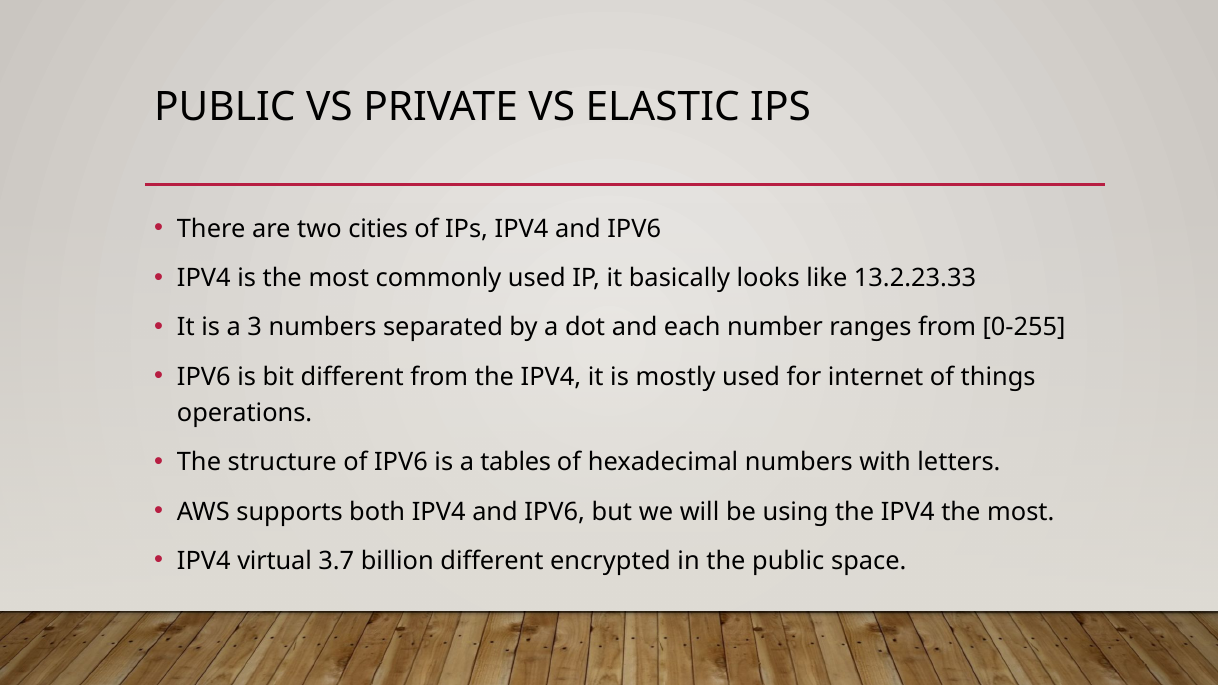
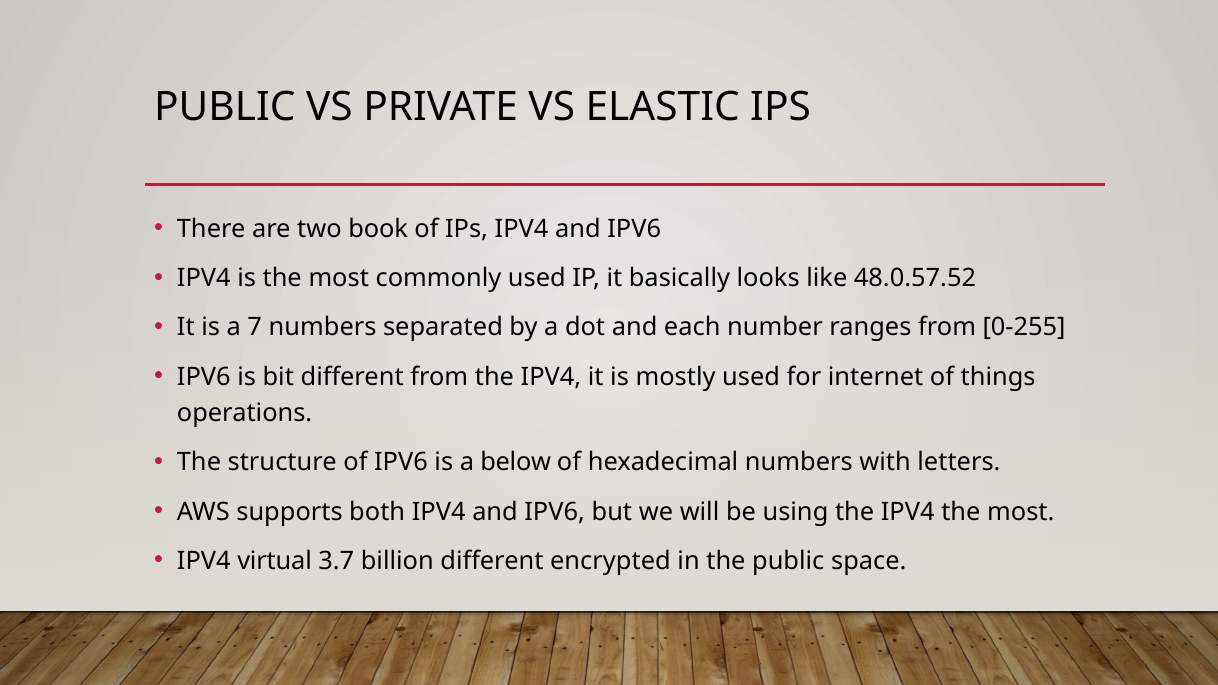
cities: cities -> book
13.2.23.33: 13.2.23.33 -> 48.0.57.52
3: 3 -> 7
tables: tables -> below
